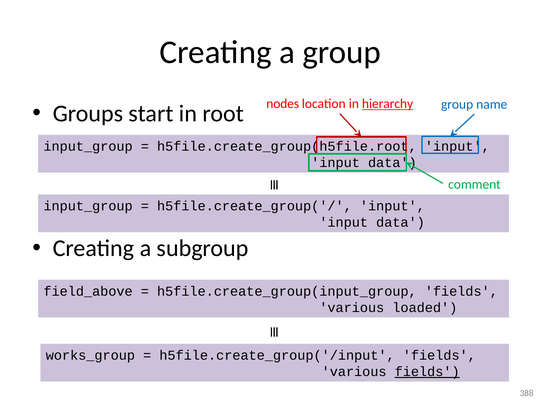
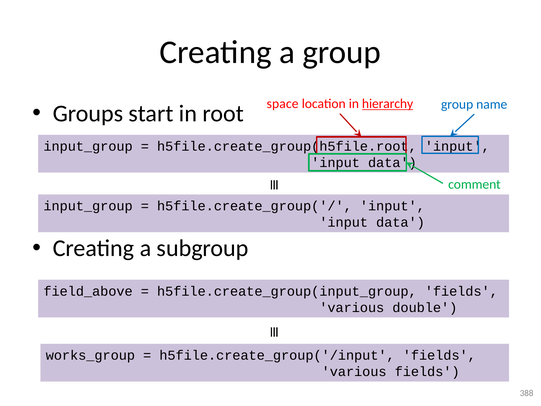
nodes: nodes -> space
loaded: loaded -> double
fields at (427, 372) underline: present -> none
